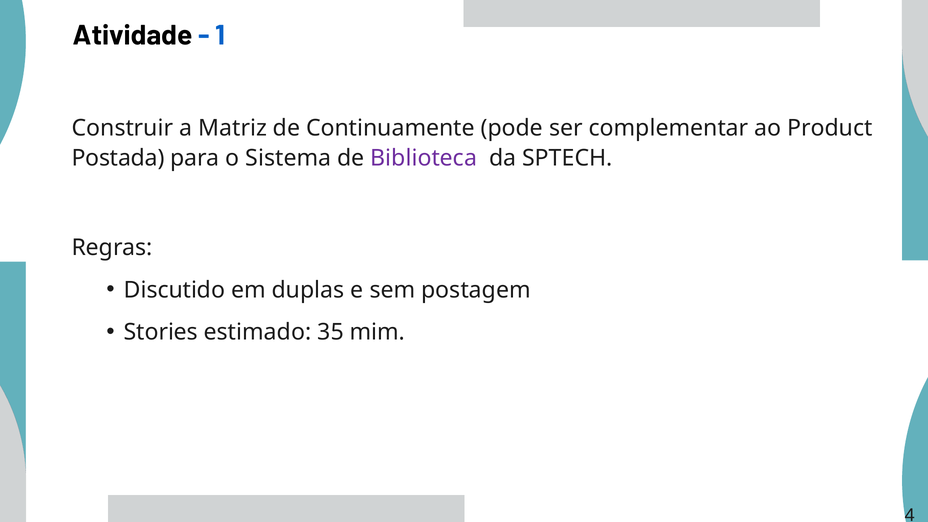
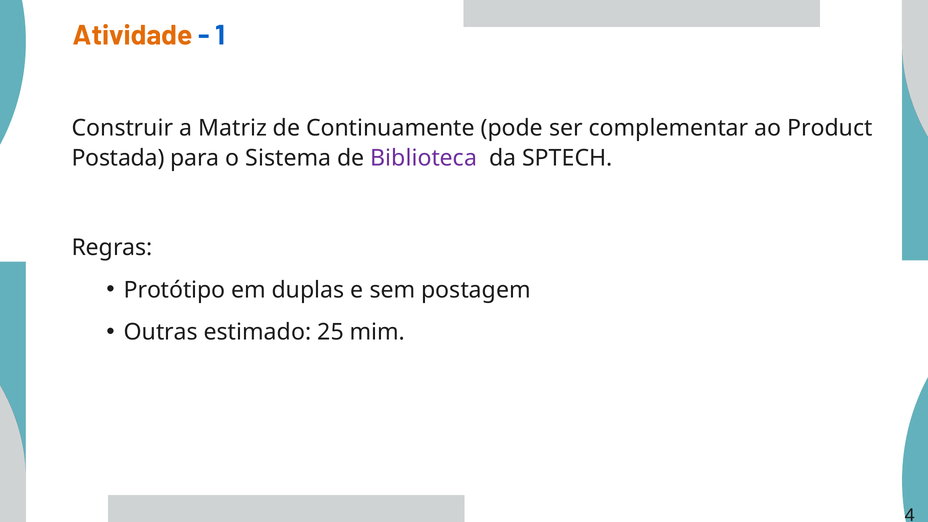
Atividade colour: black -> orange
Discutido: Discutido -> Protótipo
Stories: Stories -> Outras
35: 35 -> 25
